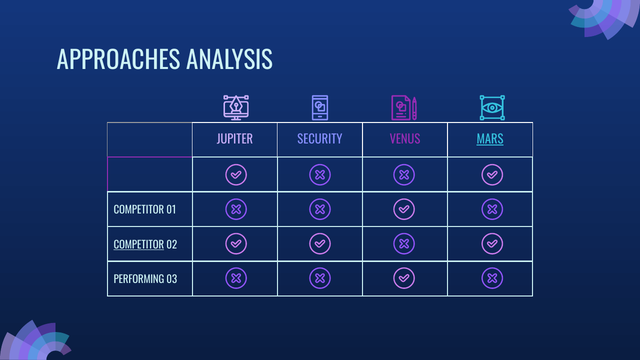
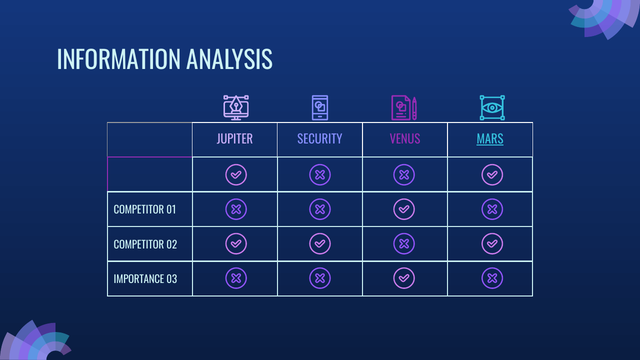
APPROACHES: APPROACHES -> INFORMATION
COMPETITOR at (139, 245) underline: present -> none
PERFORMING: PERFORMING -> IMPORTANCE
